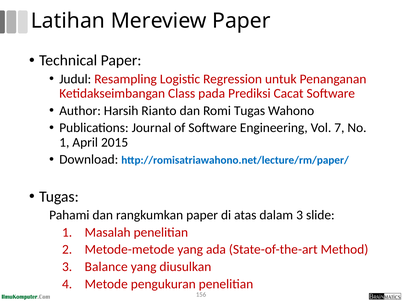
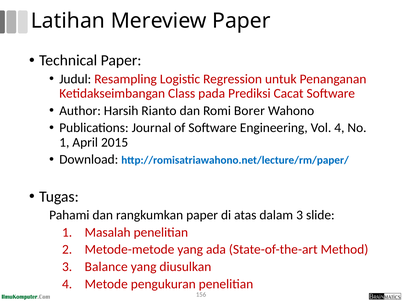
Romi Tugas: Tugas -> Borer
Vol 7: 7 -> 4
